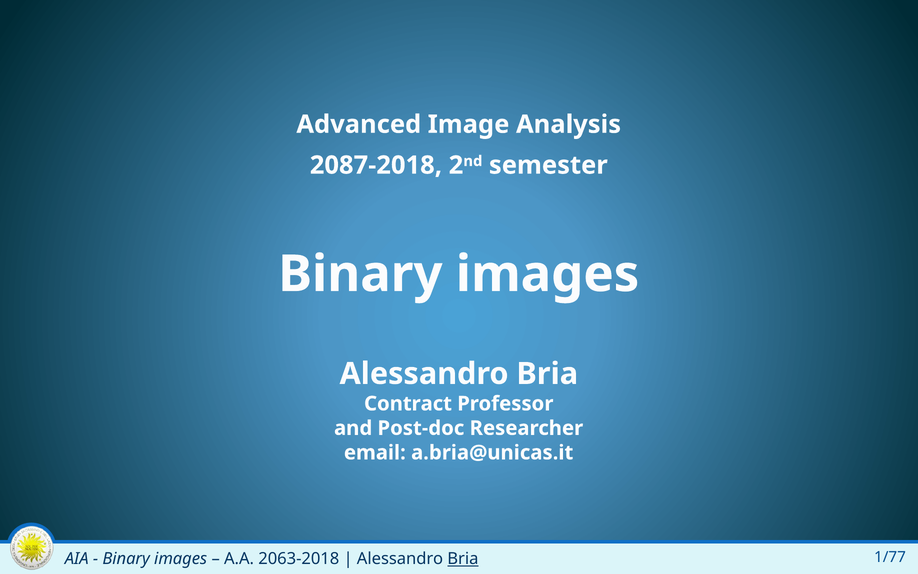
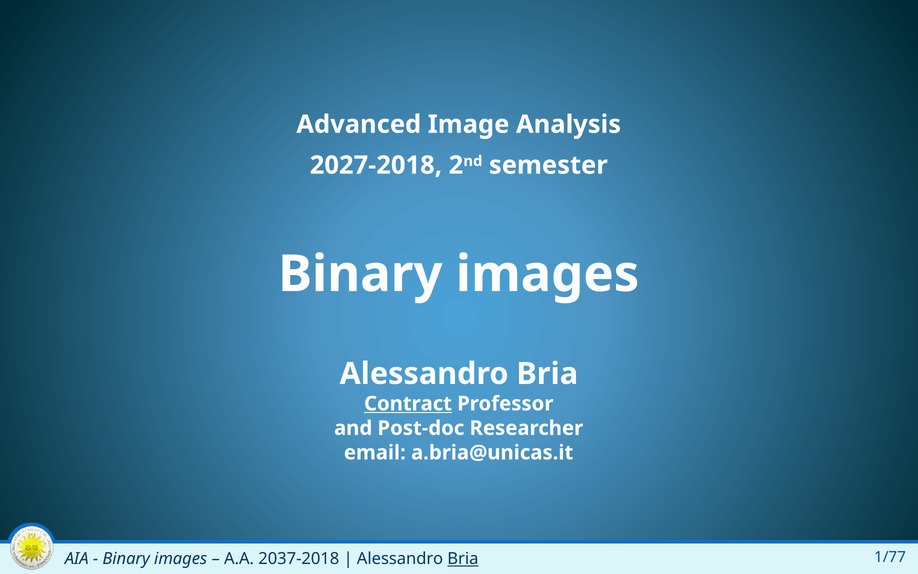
2087-2018: 2087-2018 -> 2027-2018
Contract underline: none -> present
2063-2018: 2063-2018 -> 2037-2018
